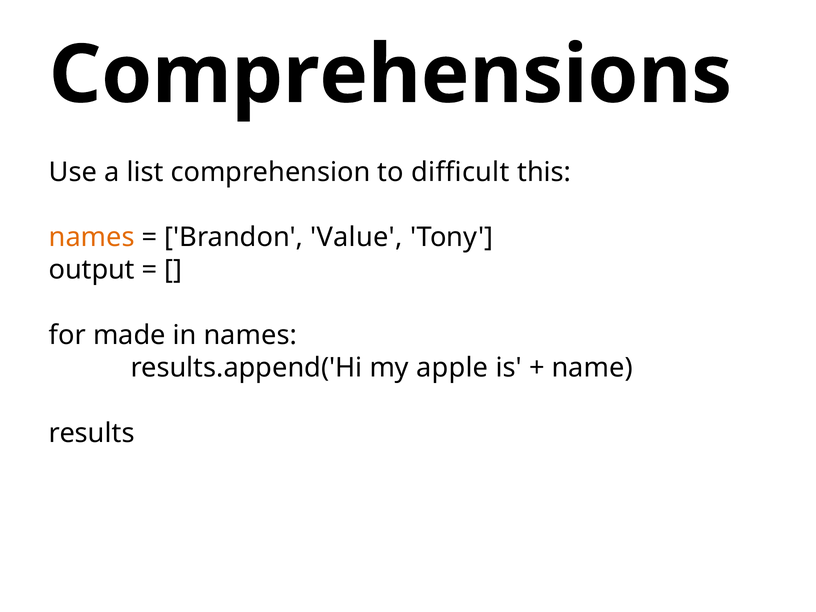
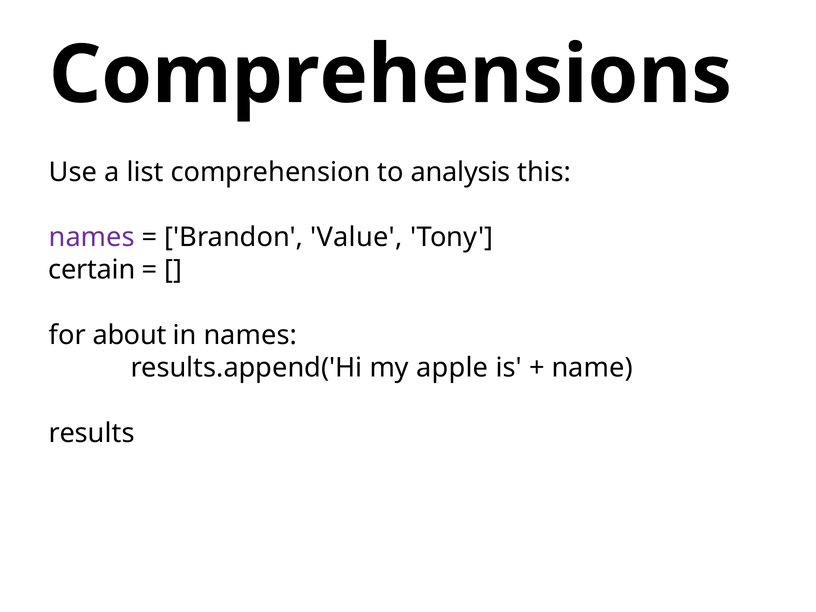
difficult: difficult -> analysis
names at (92, 237) colour: orange -> purple
output: output -> certain
made: made -> about
